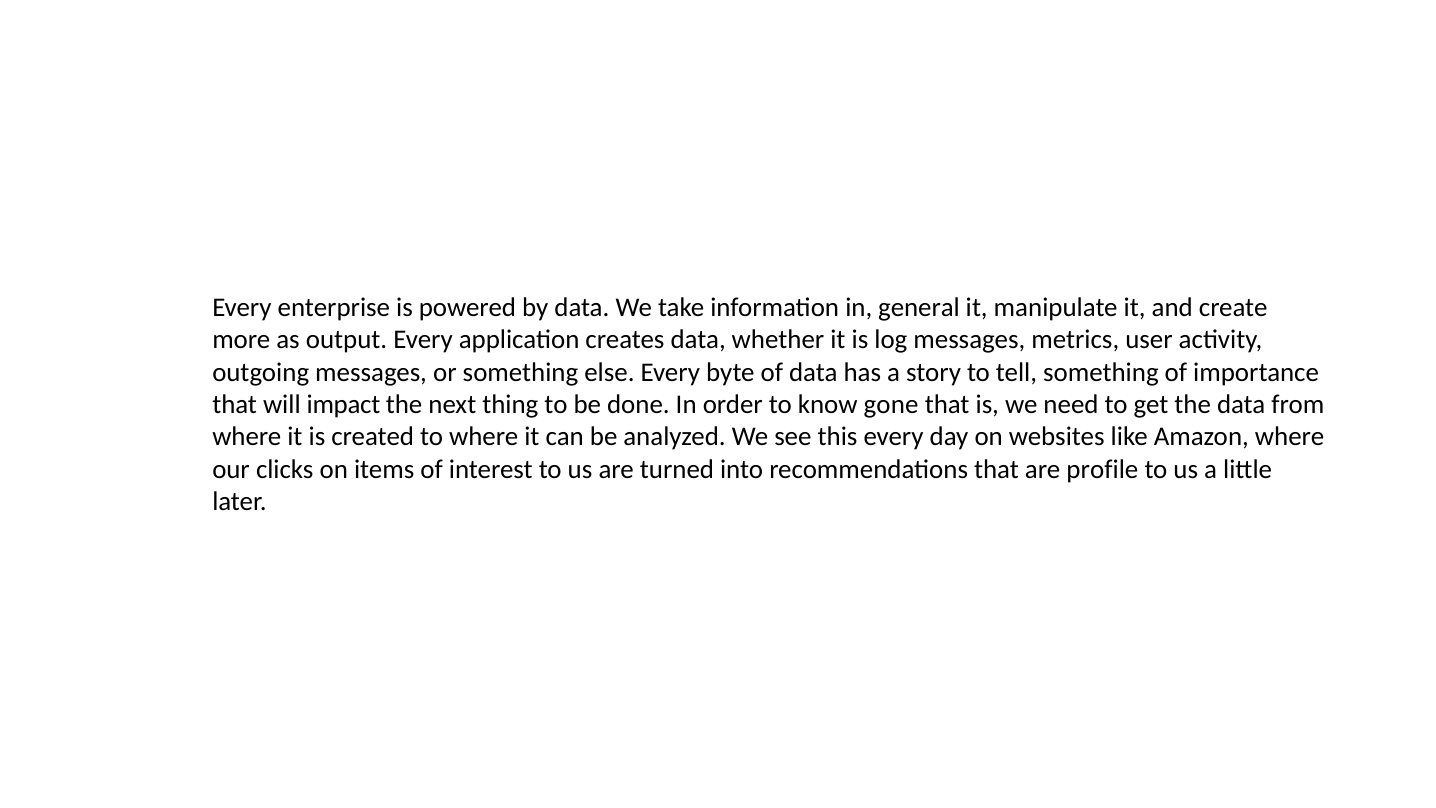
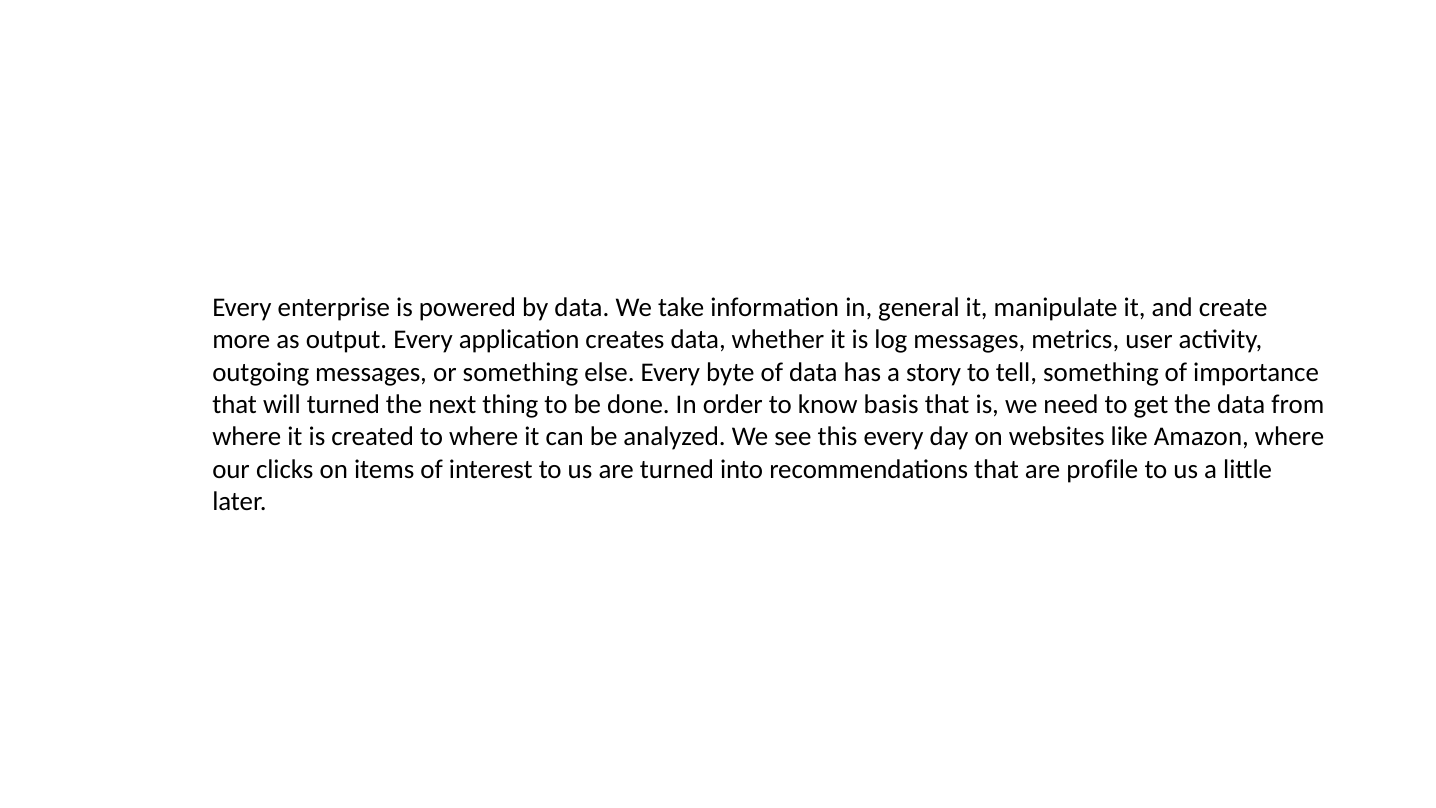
will impact: impact -> turned
gone: gone -> basis
